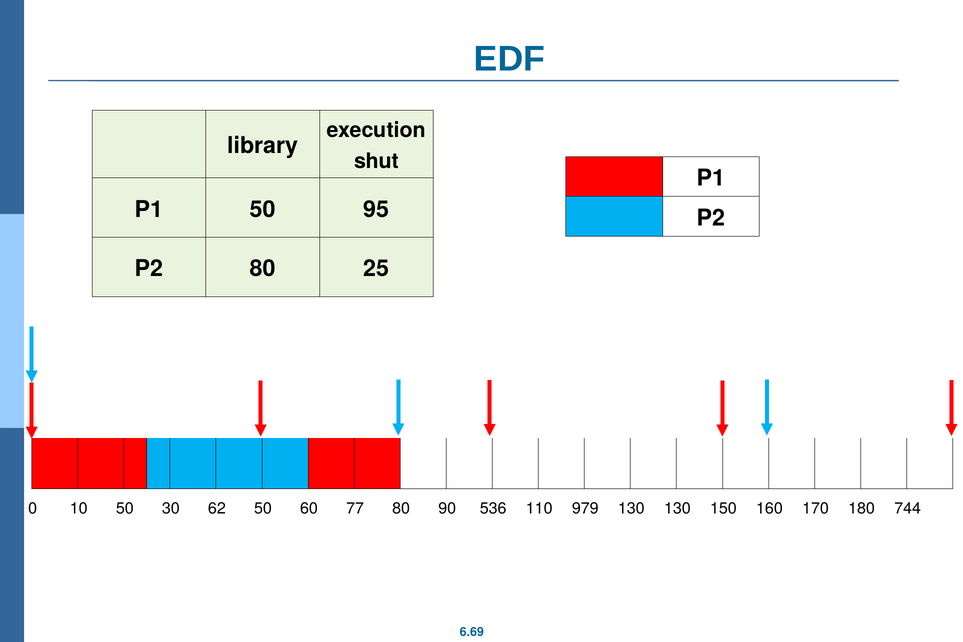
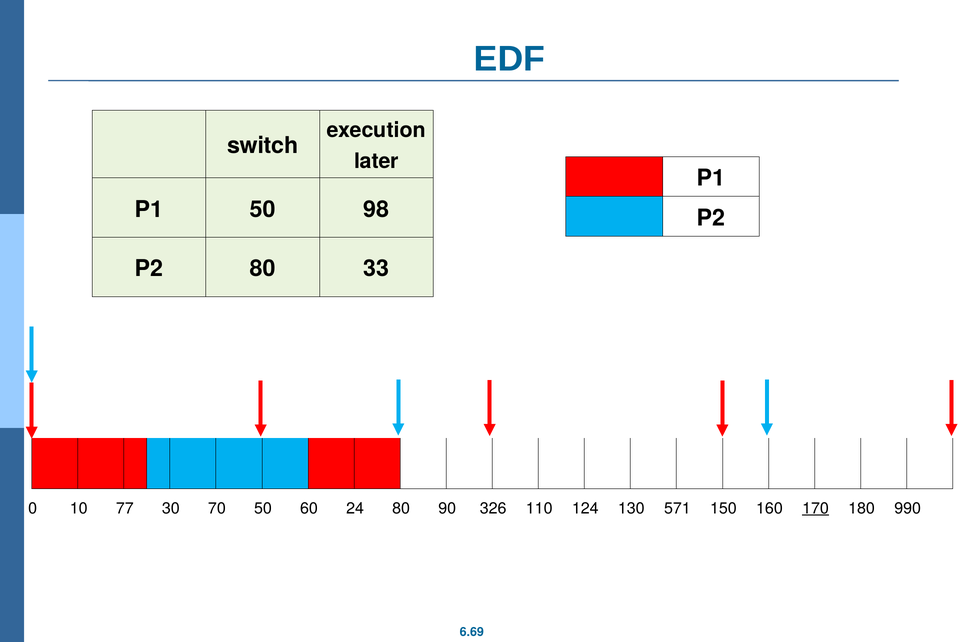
library: library -> switch
shut: shut -> later
95: 95 -> 98
25: 25 -> 33
10 50: 50 -> 77
62: 62 -> 70
77: 77 -> 24
536: 536 -> 326
979: 979 -> 124
130 130: 130 -> 571
170 underline: none -> present
744: 744 -> 990
